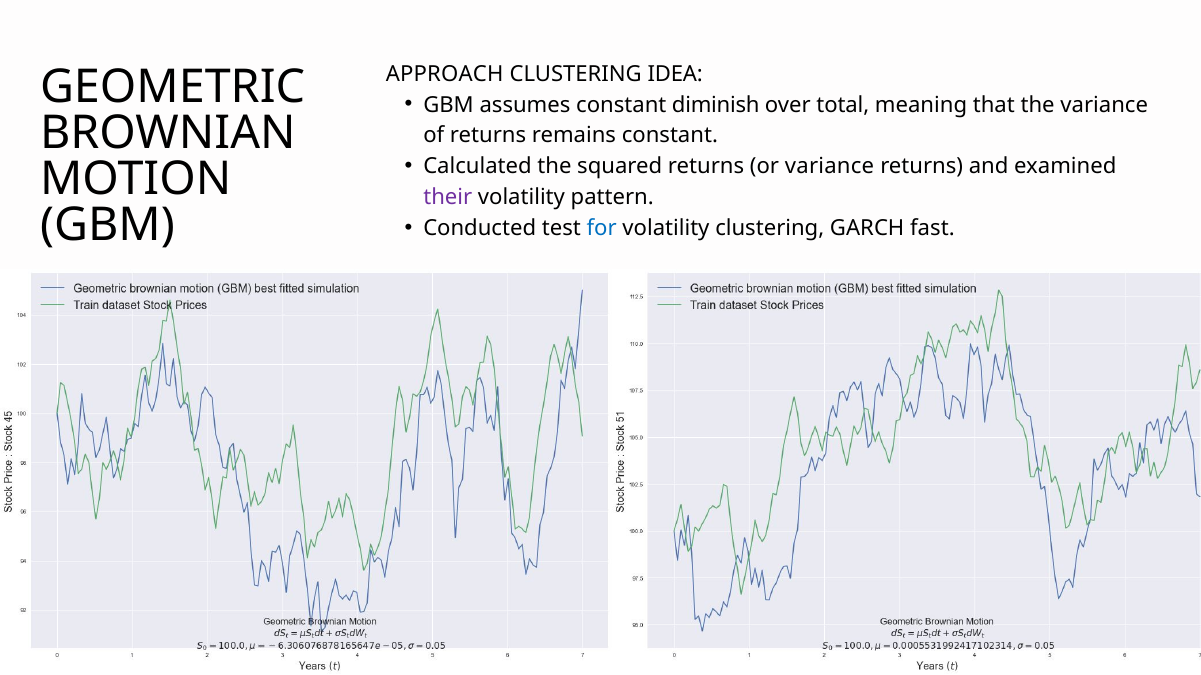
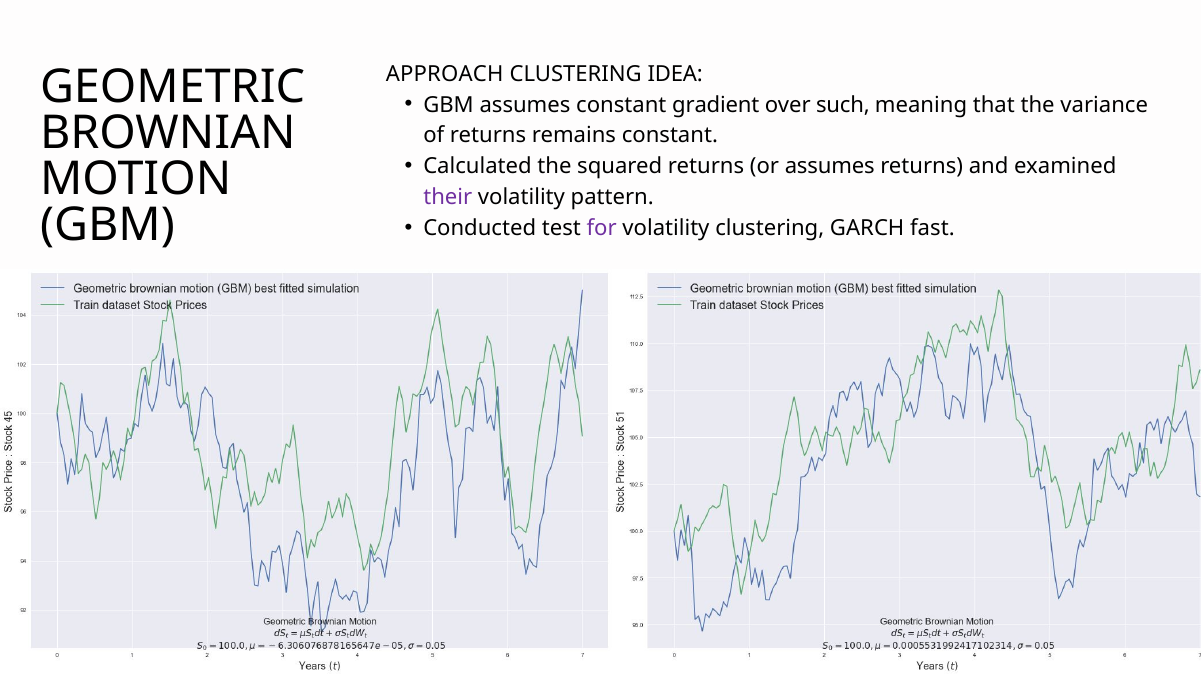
diminish: diminish -> gradient
total: total -> such
or variance: variance -> assumes
for colour: blue -> purple
